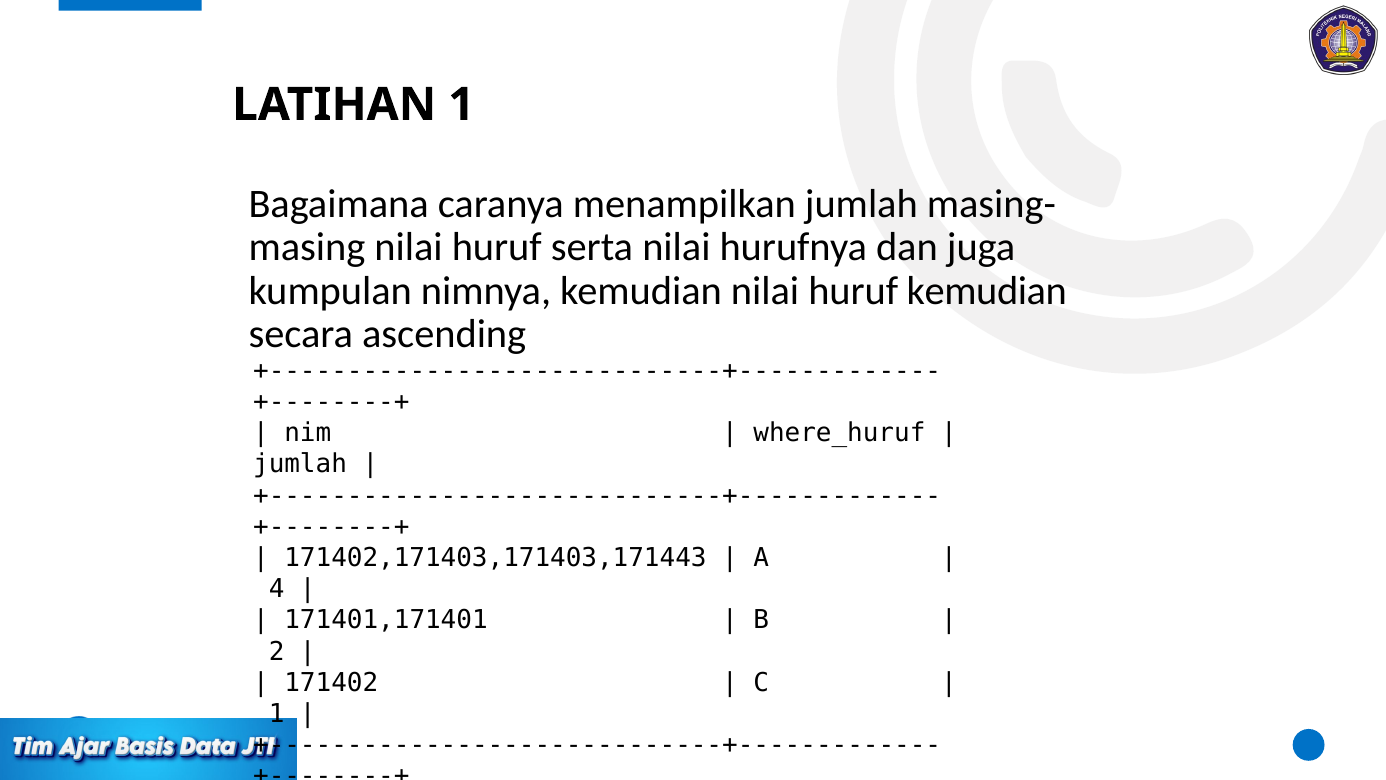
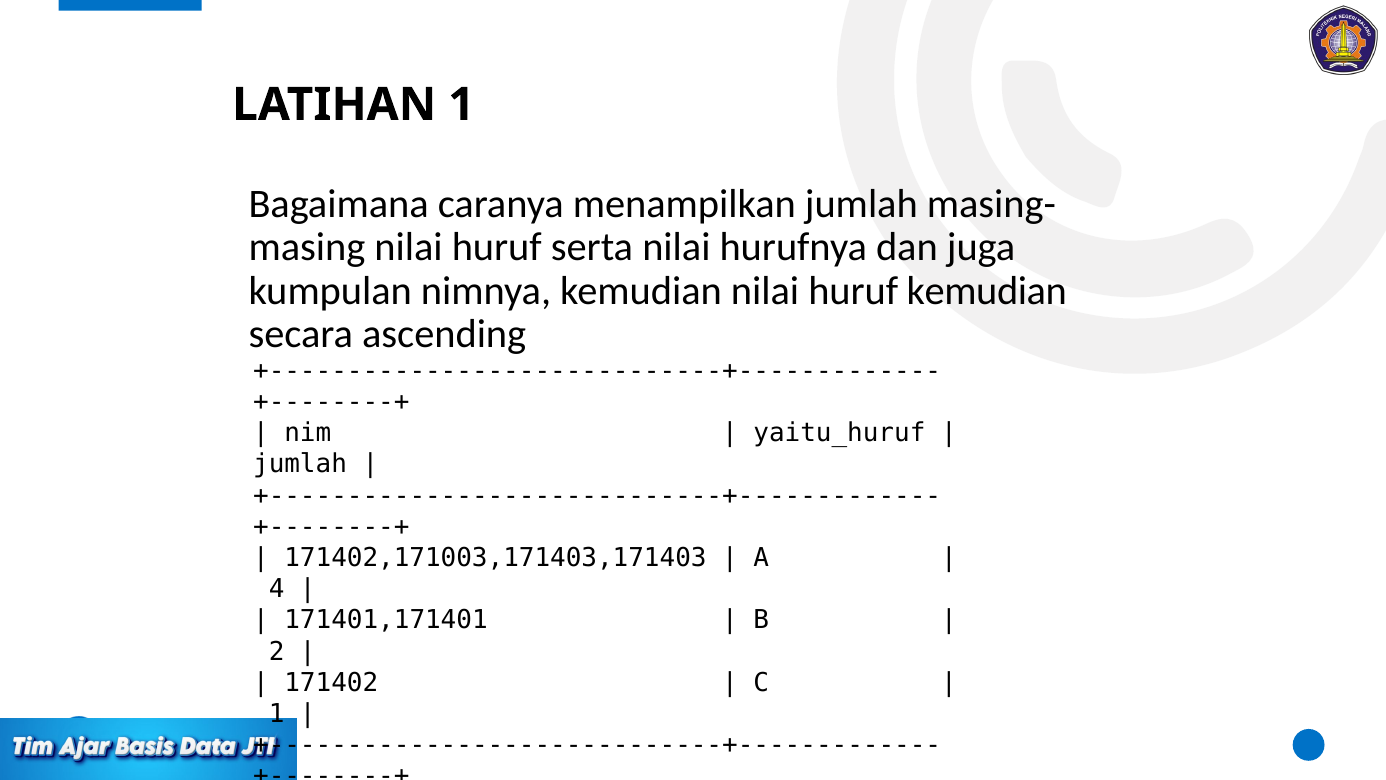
where_huruf: where_huruf -> yaitu_huruf
171402,171403,171403,171443: 171402,171403,171403,171443 -> 171402,171003,171403,171403
